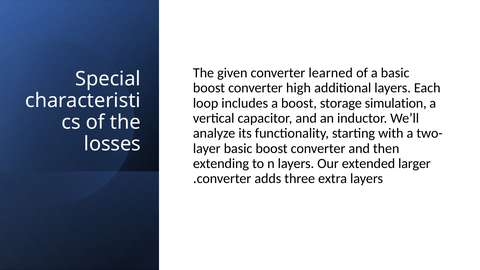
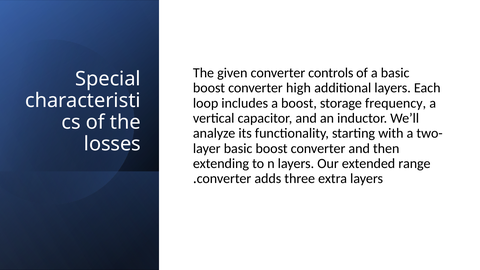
learned: learned -> controls
simulation: simulation -> frequency
larger: larger -> range
